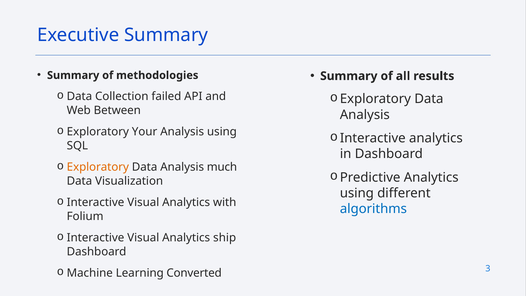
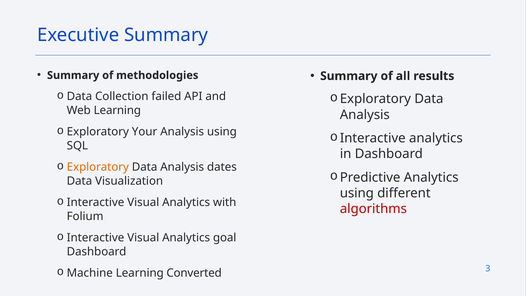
Web Between: Between -> Learning
much: much -> dates
algorithms colour: blue -> red
ship: ship -> goal
